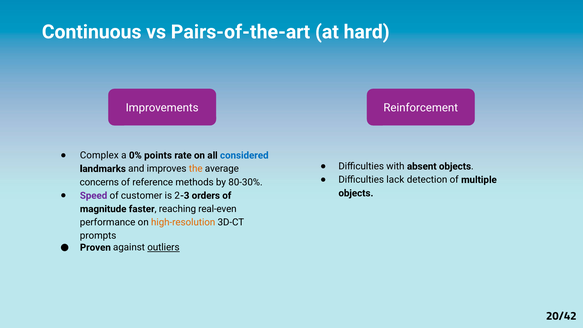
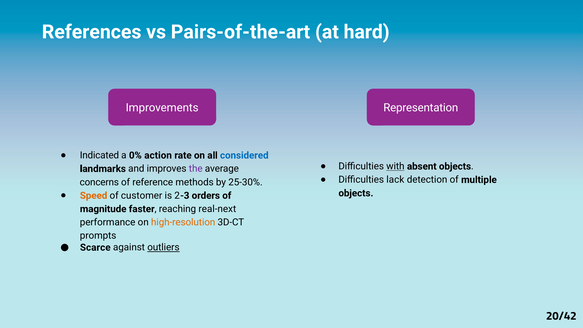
Continuous: Continuous -> References
Reinforcement: Reinforcement -> Representation
Complex: Complex -> Indicated
points: points -> action
with underline: none -> present
the colour: orange -> purple
80-30%: 80-30% -> 25-30%
Speed colour: purple -> orange
real-even: real-even -> real-next
Proven: Proven -> Scarce
